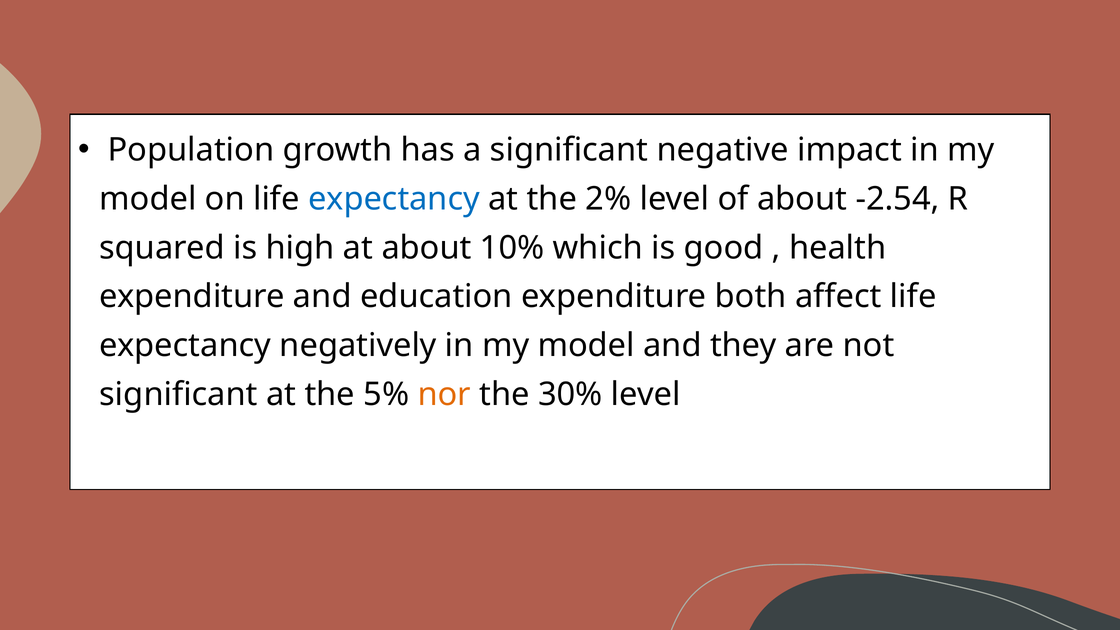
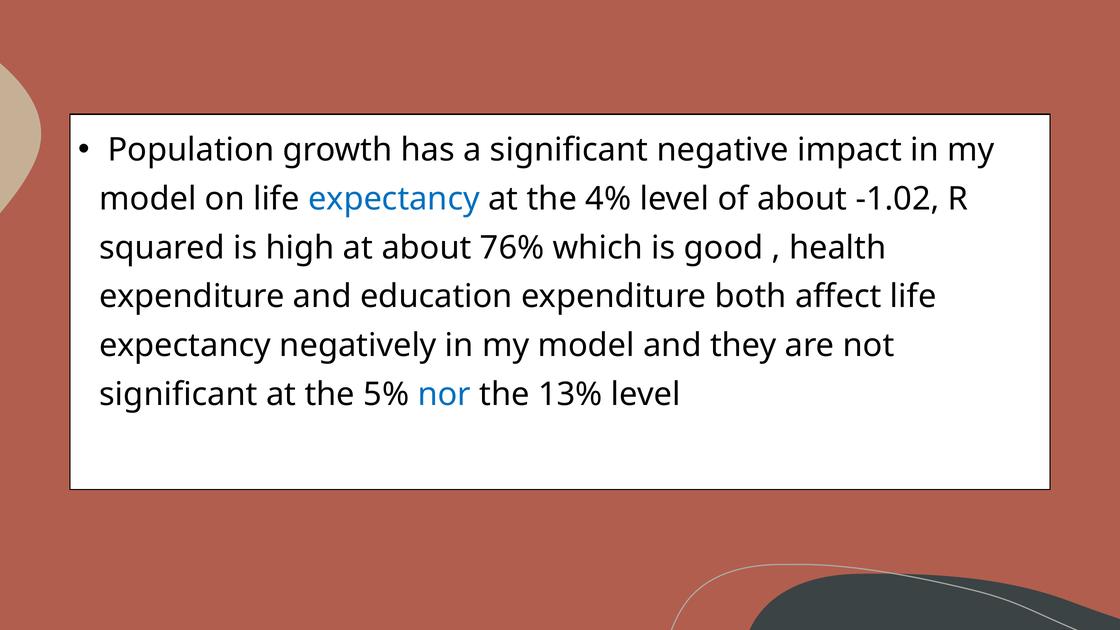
2%: 2% -> 4%
-2.54: -2.54 -> -1.02
10%: 10% -> 76%
nor colour: orange -> blue
30%: 30% -> 13%
